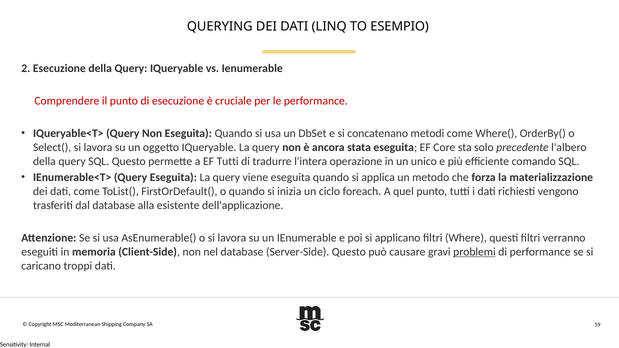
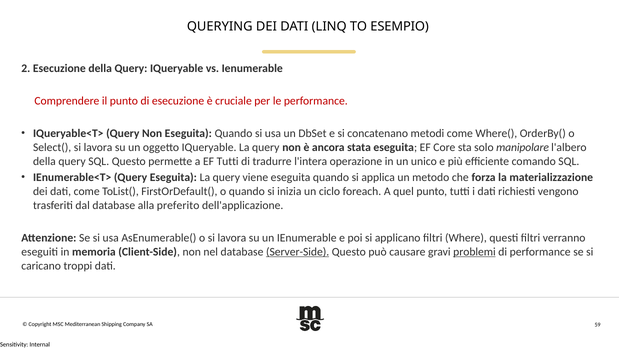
precedente: precedente -> manipolare
esistente: esistente -> preferito
Server-Side underline: none -> present
